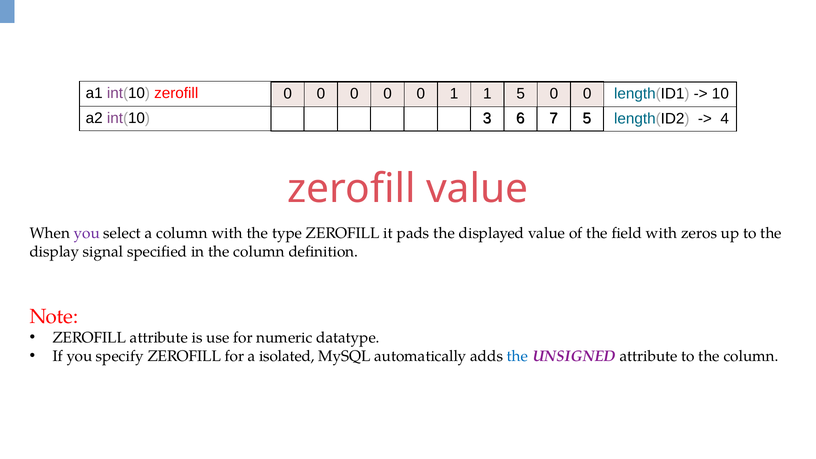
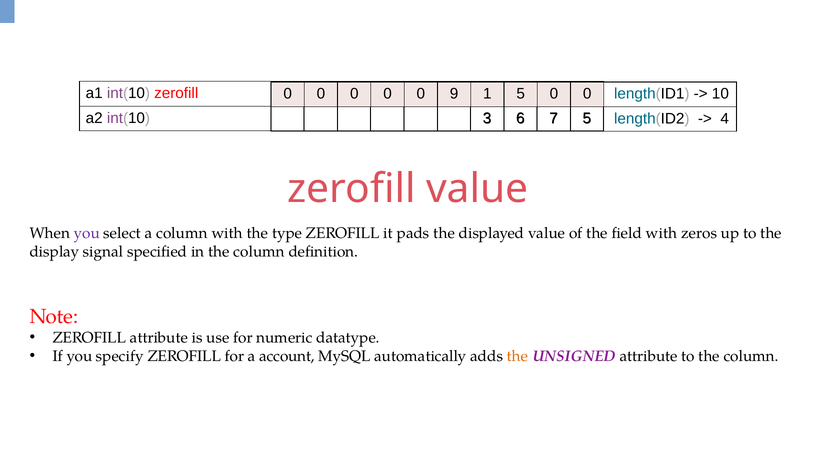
0 1: 1 -> 9
isolated: isolated -> account
the at (518, 356) colour: blue -> orange
